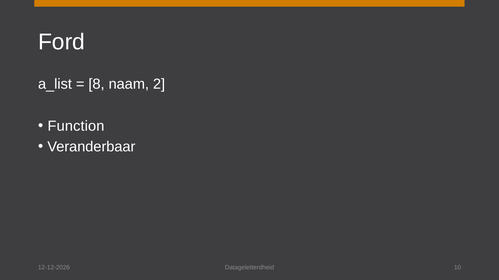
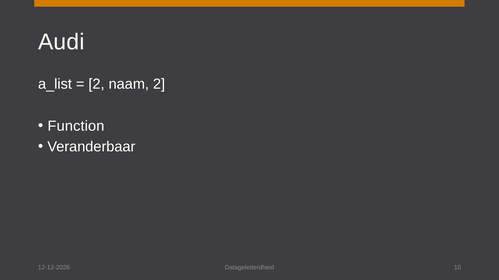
Ford: Ford -> Audi
8 at (97, 84): 8 -> 2
